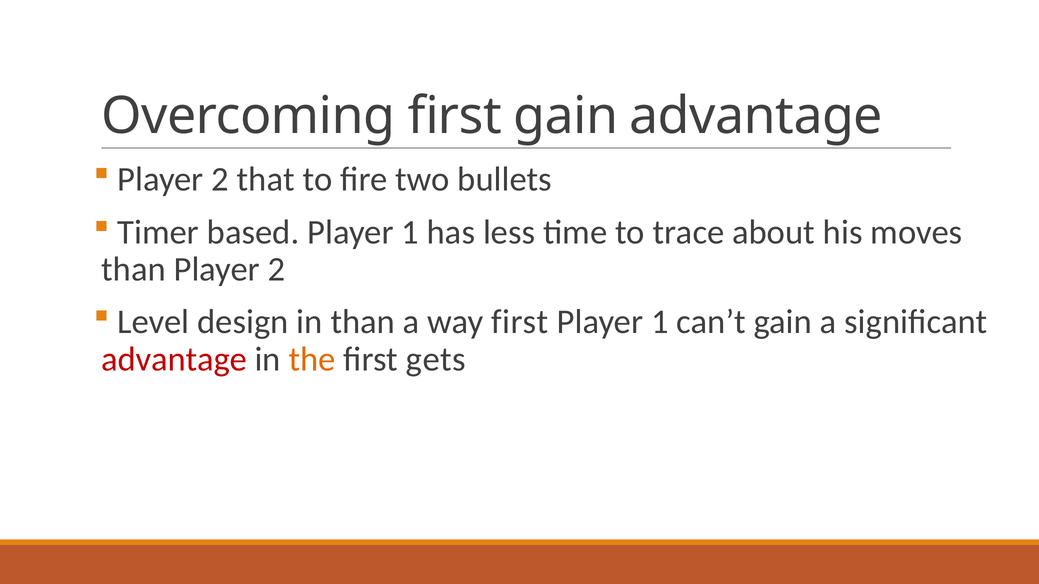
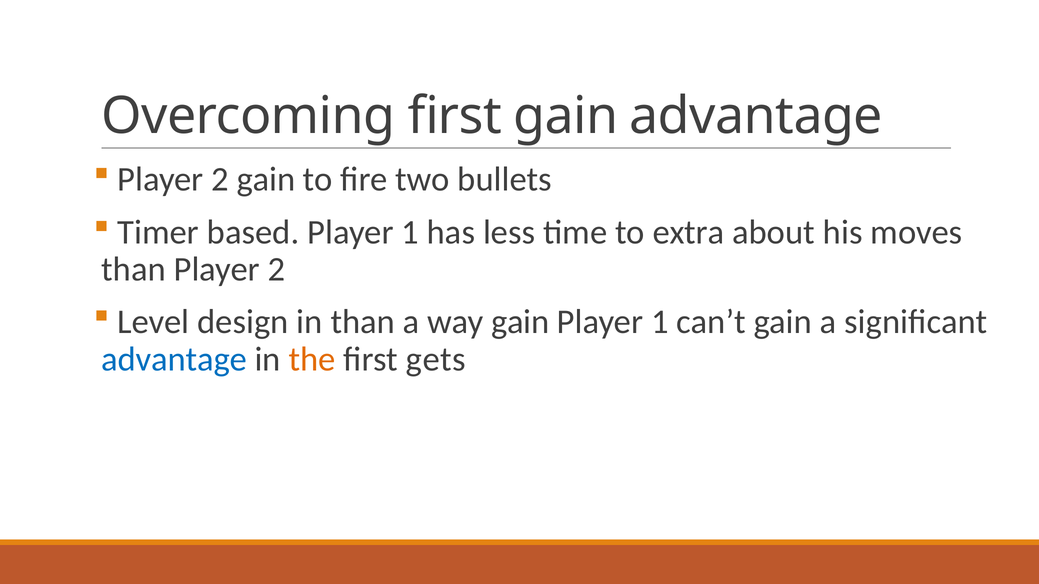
2 that: that -> gain
trace: trace -> extra
way first: first -> gain
advantage at (174, 360) colour: red -> blue
